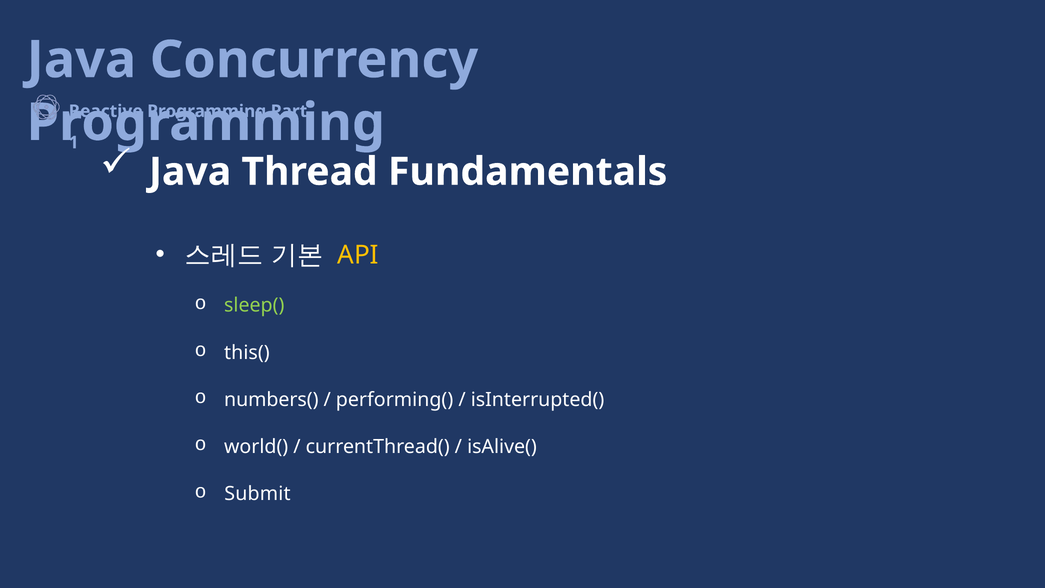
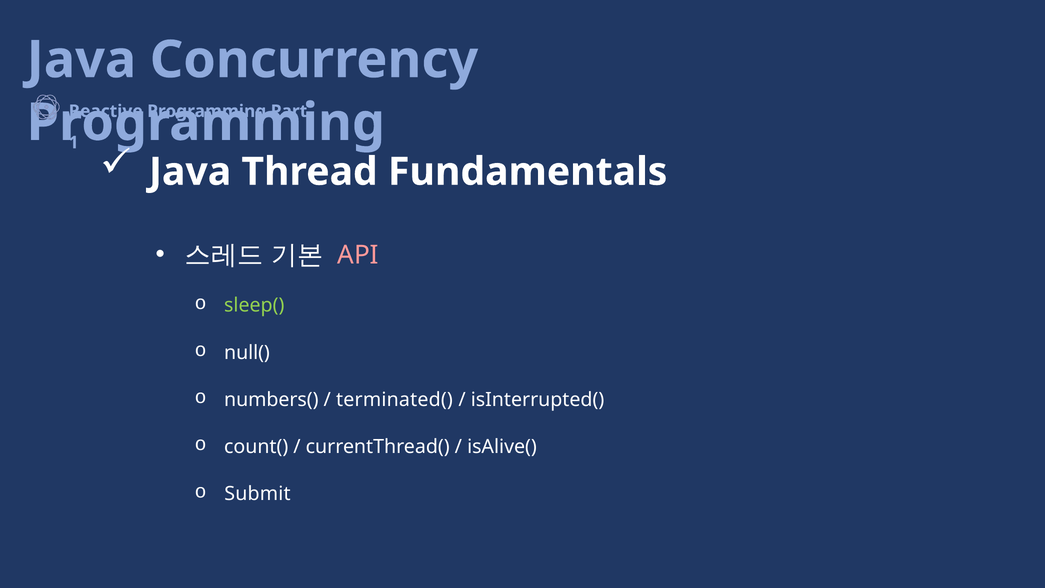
API colour: yellow -> pink
this(: this( -> null(
performing(: performing( -> terminated(
world(: world( -> count(
